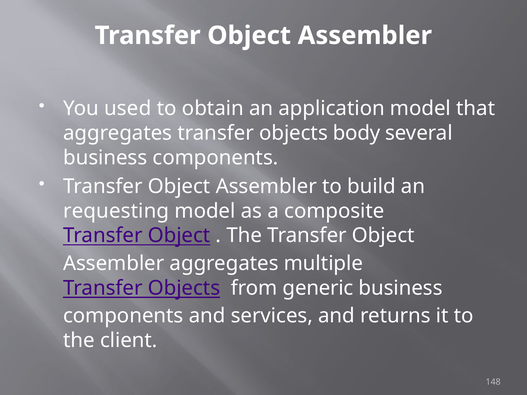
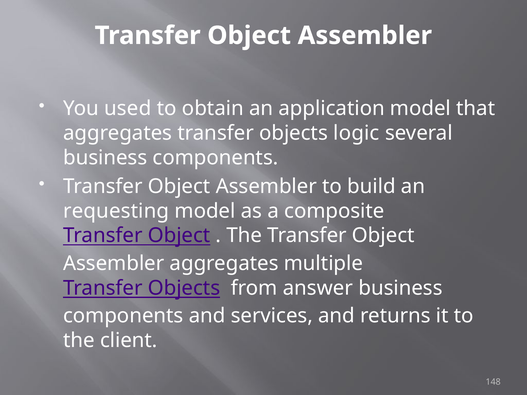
body: body -> logic
generic: generic -> answer
